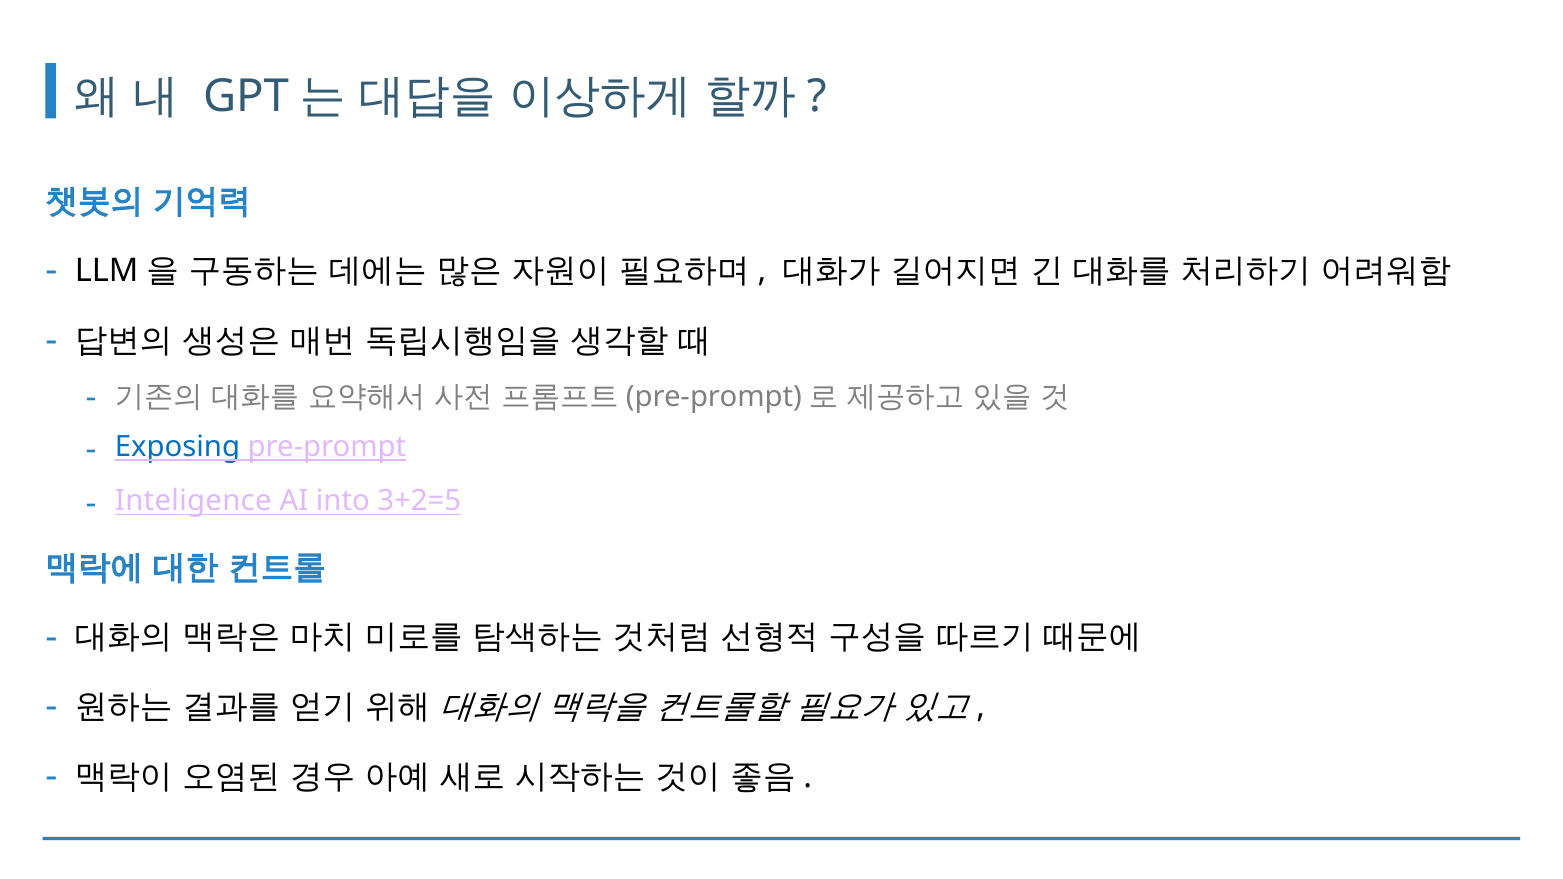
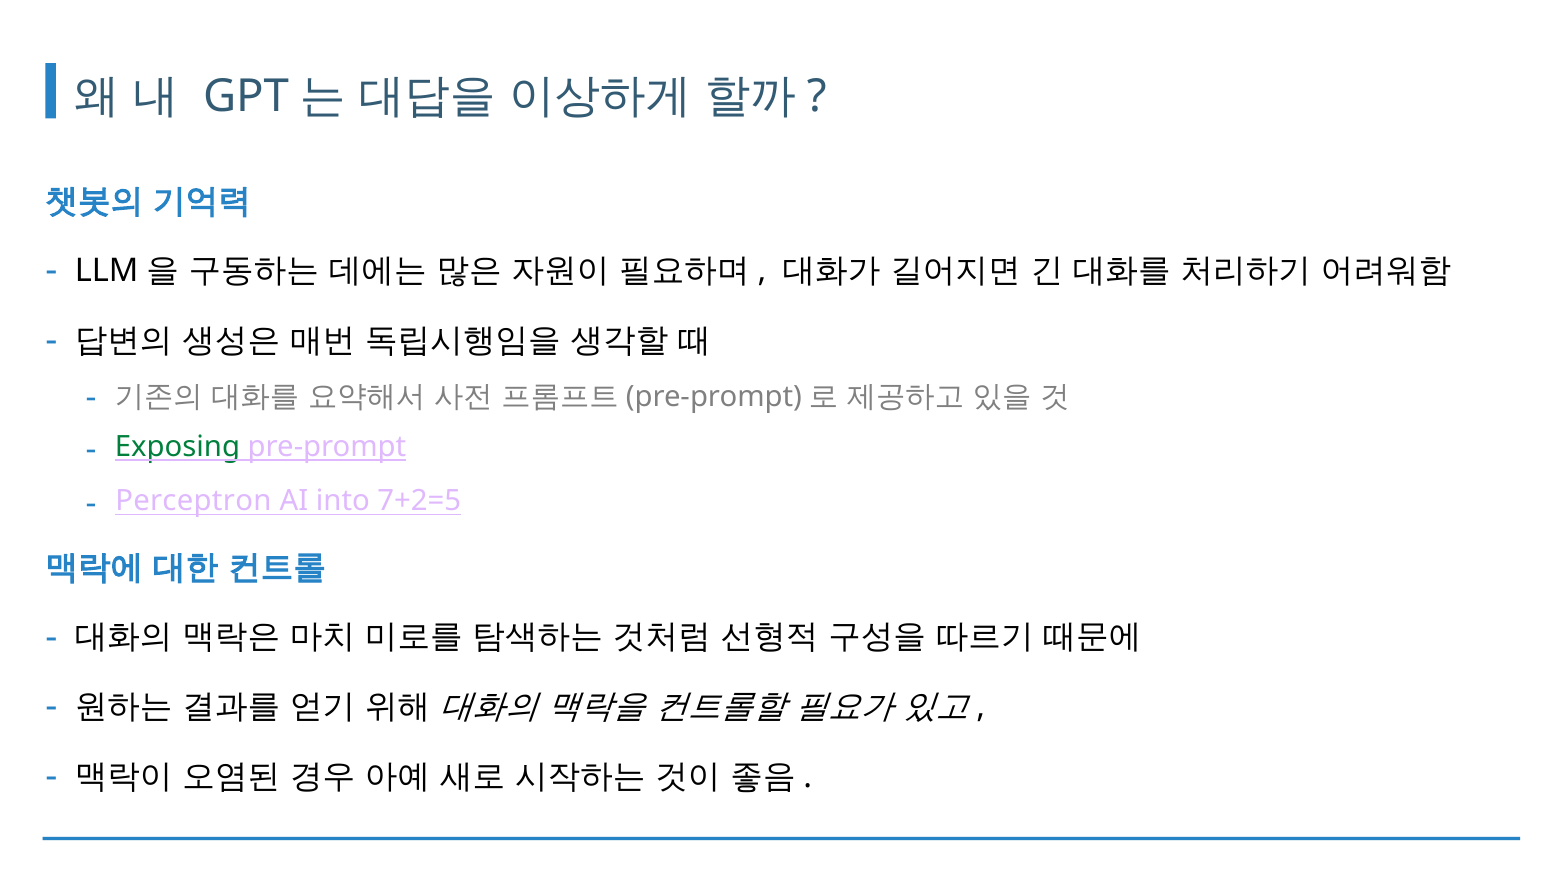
Exposing colour: blue -> green
Inteligence: Inteligence -> Perceptron
3+2=5: 3+2=5 -> 7+2=5
